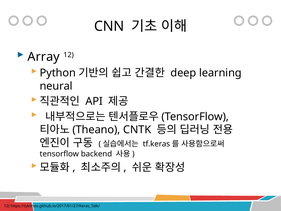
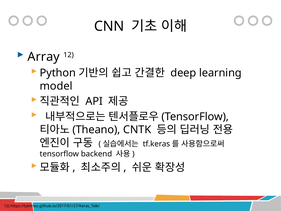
neural: neural -> model
